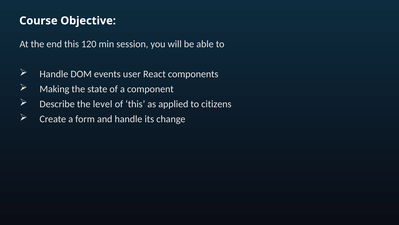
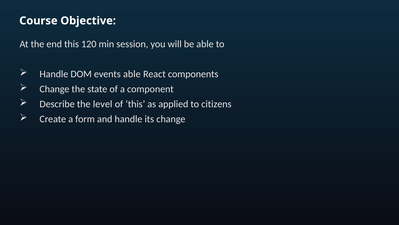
events user: user -> able
Making at (54, 89): Making -> Change
